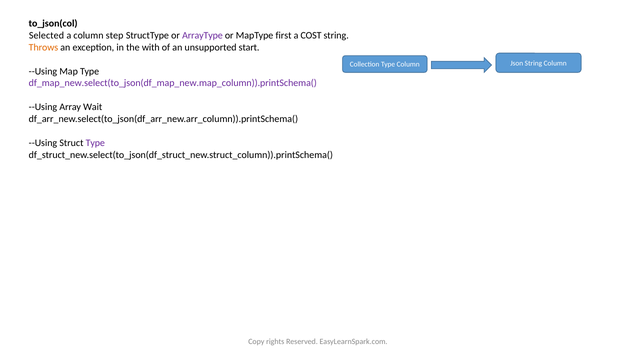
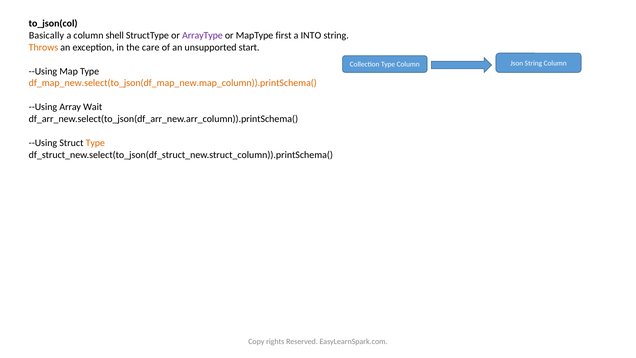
Selected: Selected -> Basically
step: step -> shell
COST: COST -> INTO
with: with -> care
df_map_new.select(to_json(df_map_new.map_column)).printSchema( colour: purple -> orange
Type at (95, 143) colour: purple -> orange
